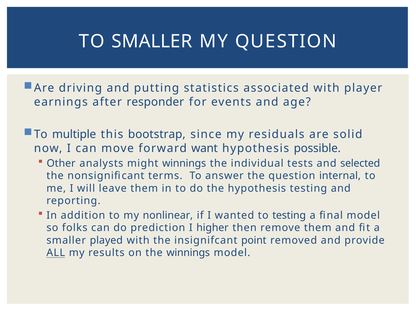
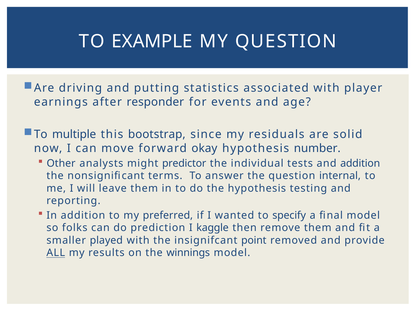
TO SMALLER: SMALLER -> EXAMPLE
want: want -> okay
possible: possible -> number
might winnings: winnings -> predictor
and selected: selected -> addition
nonlinear: nonlinear -> preferred
to testing: testing -> specify
higher: higher -> kaggle
